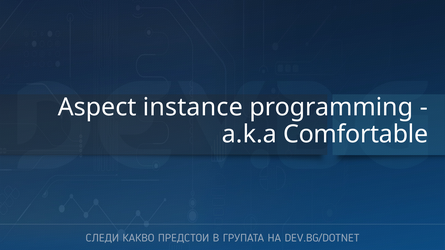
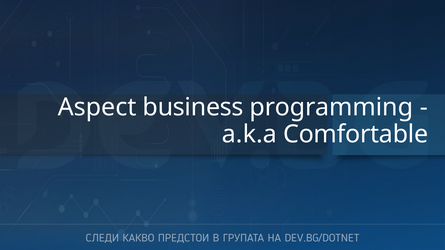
instance: instance -> business
